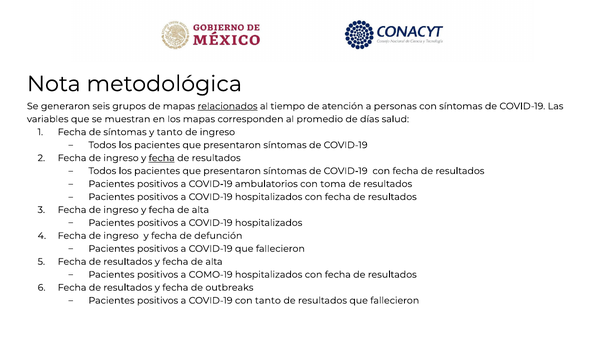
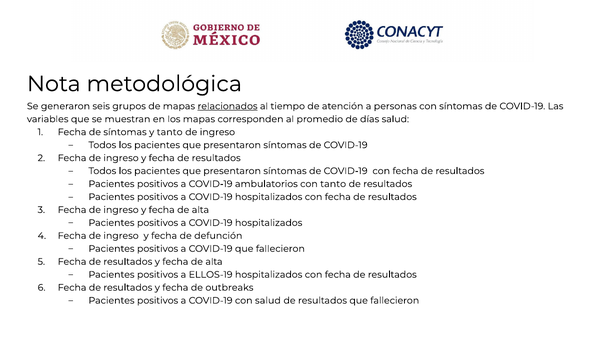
fecha at (162, 158) underline: present -> none
con toma: toma -> tanto
COMO-19: COMO-19 -> ELLOS-19
con tanto: tanto -> salud
